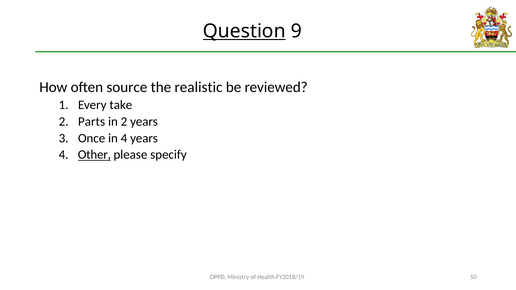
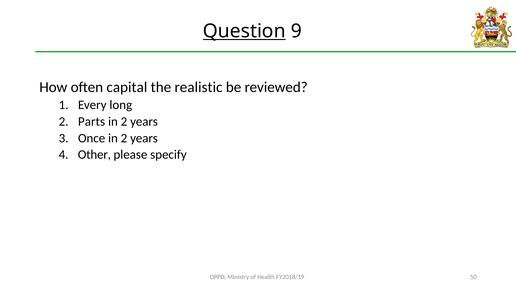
source: source -> capital
take: take -> long
Once in 4: 4 -> 2
Other underline: present -> none
